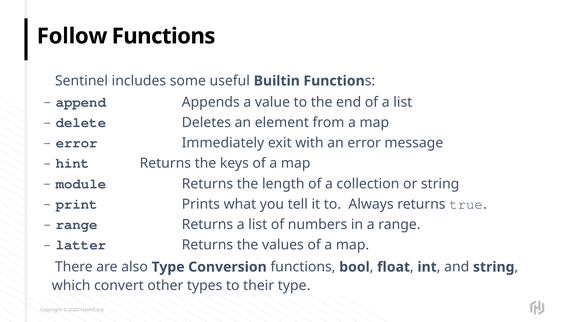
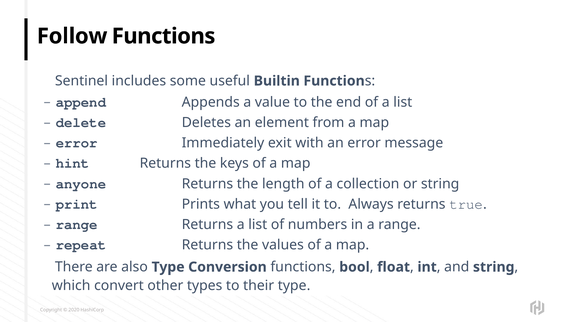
module: module -> anyone
latter: latter -> repeat
